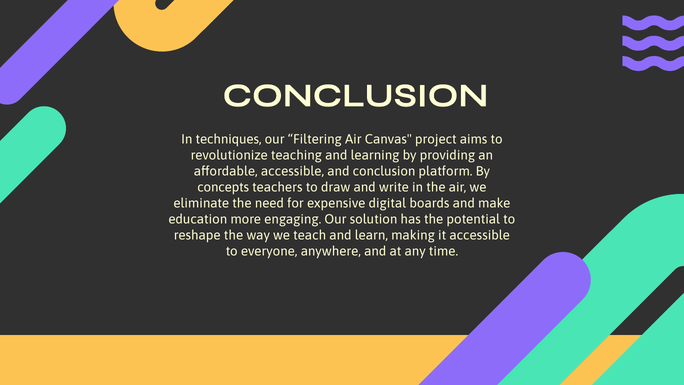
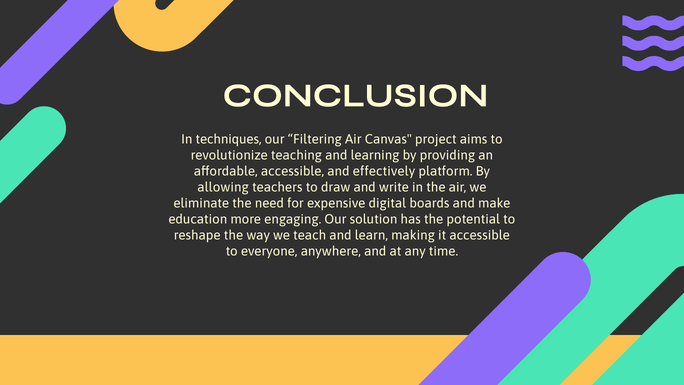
and conclusion: conclusion -> effectively
concepts: concepts -> allowing
